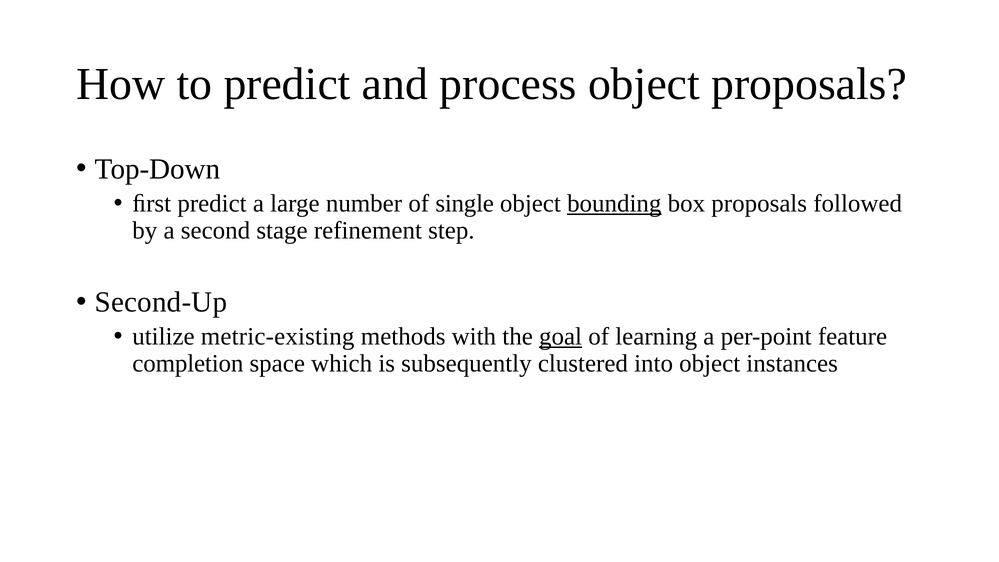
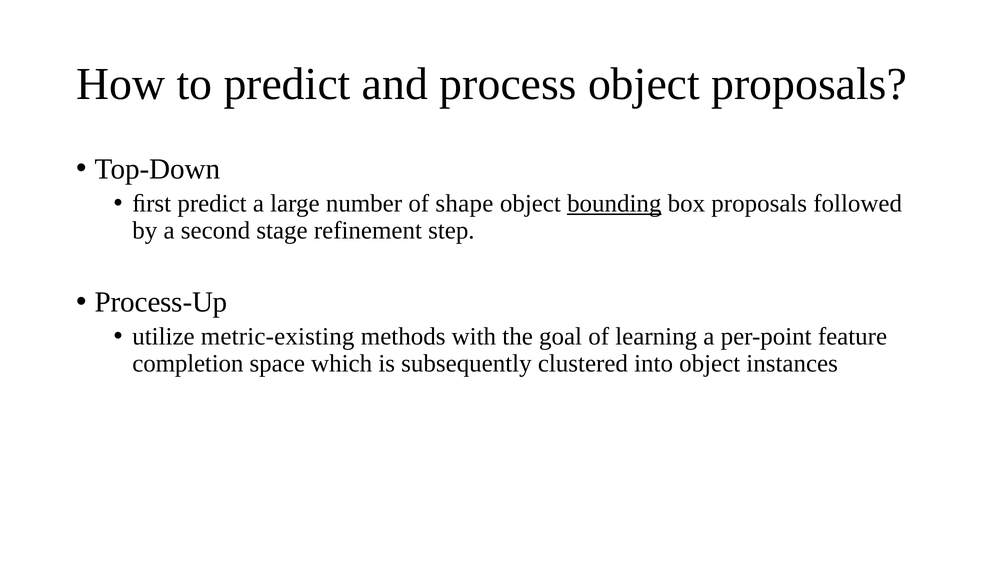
single: single -> shape
Second-Up: Second-Up -> Process-Up
goal underline: present -> none
